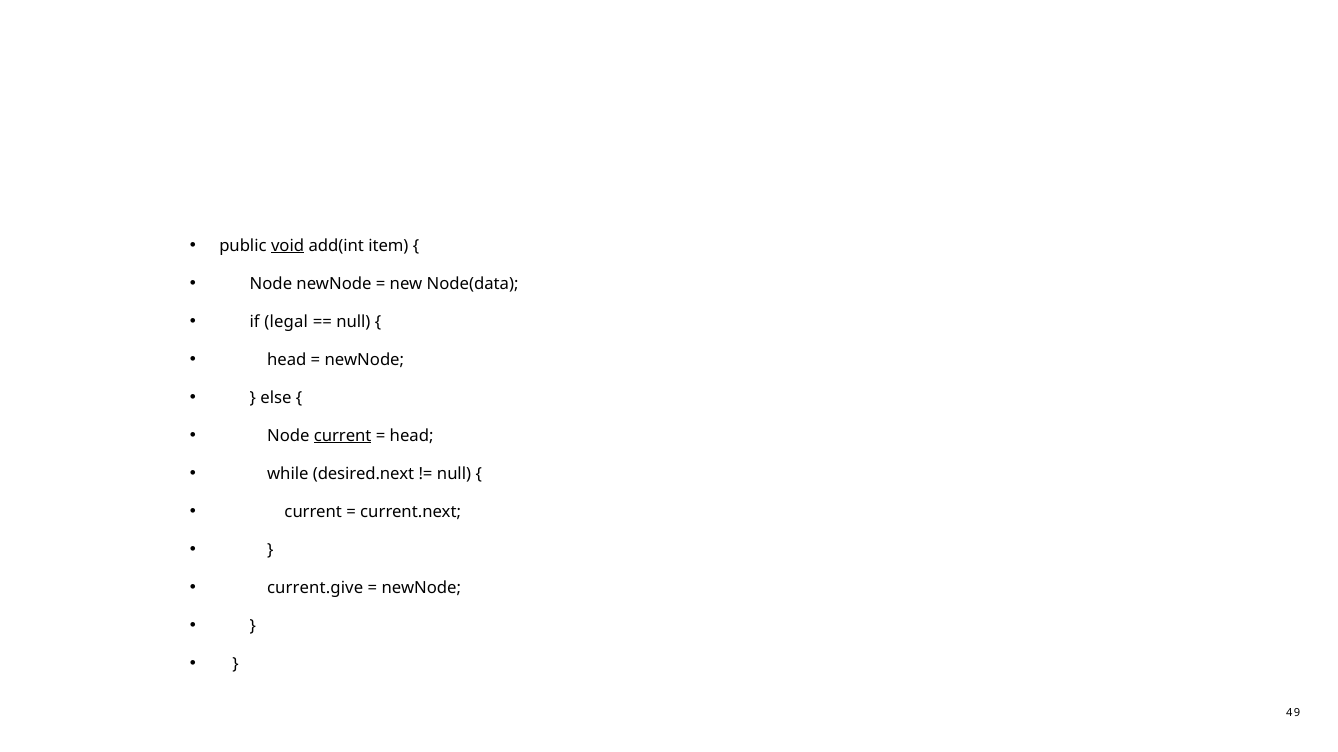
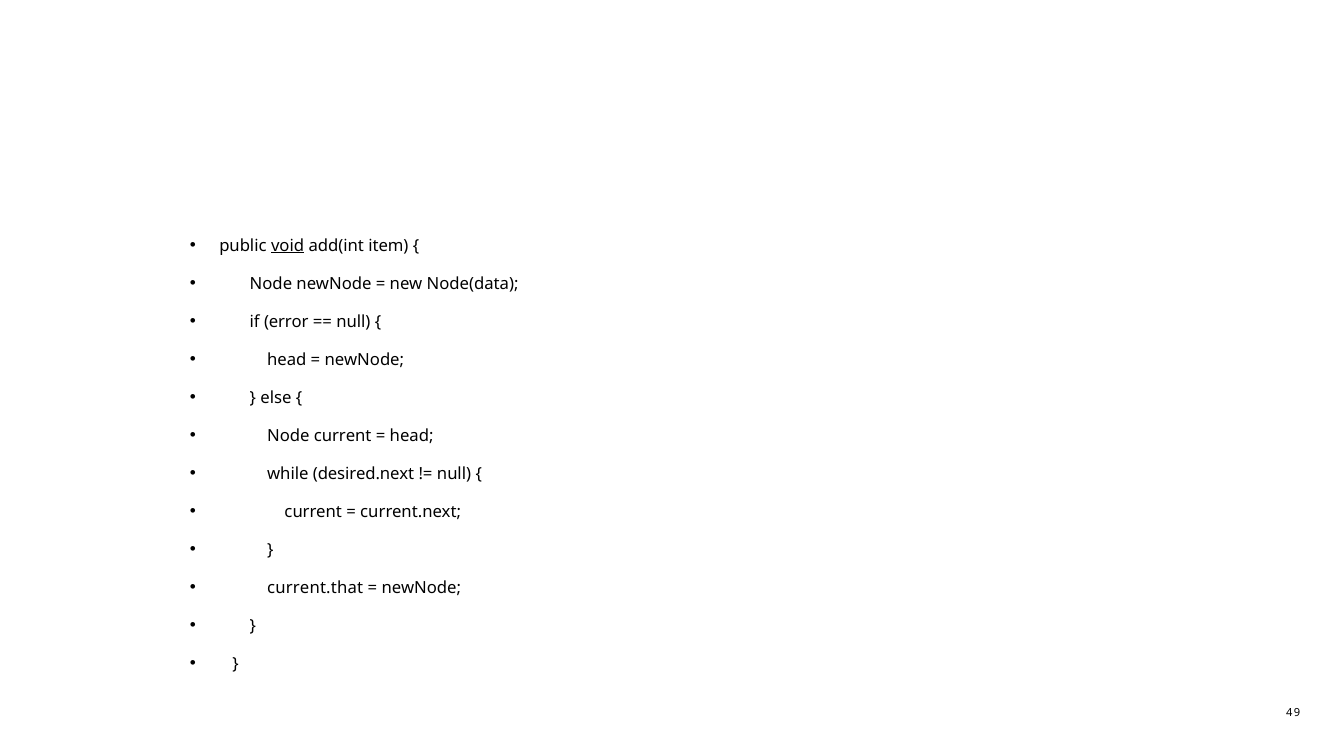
legal: legal -> error
current at (343, 436) underline: present -> none
current.give: current.give -> current.that
